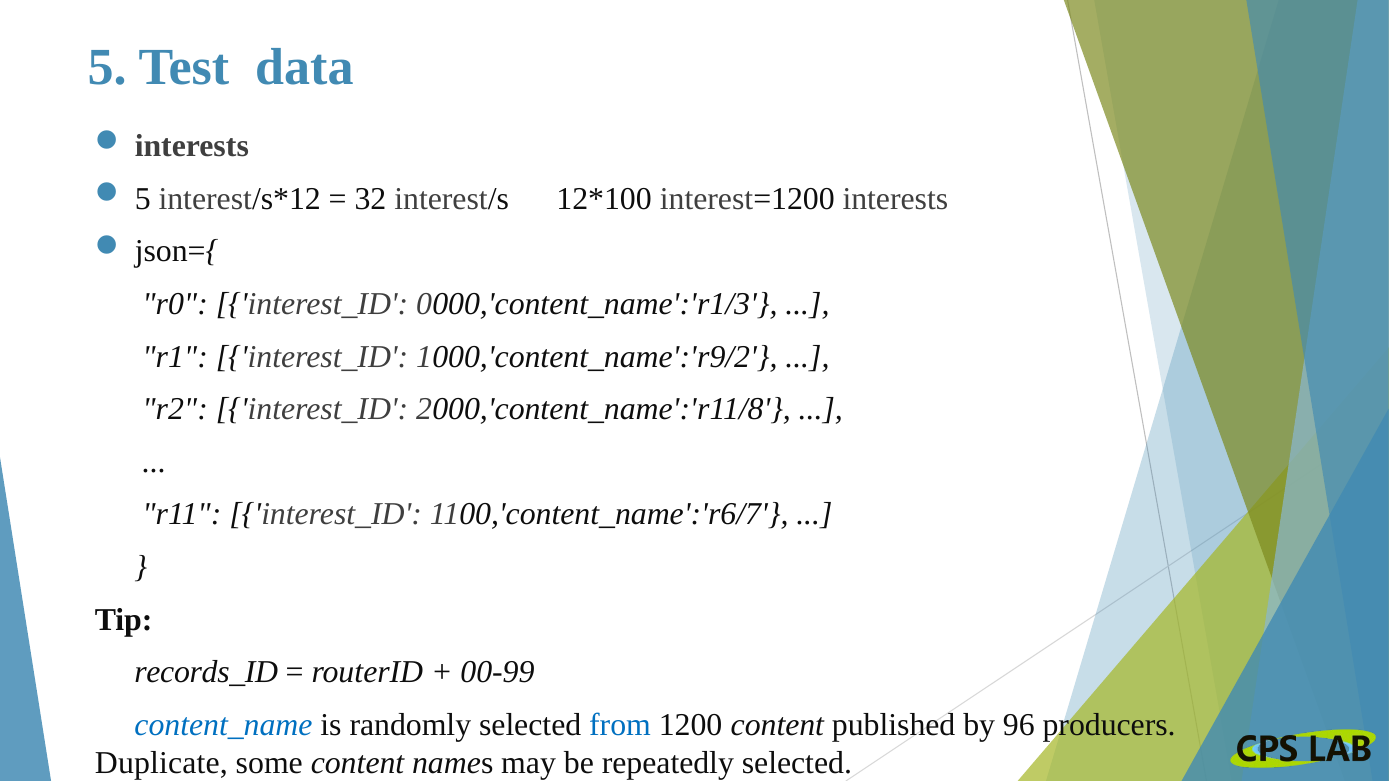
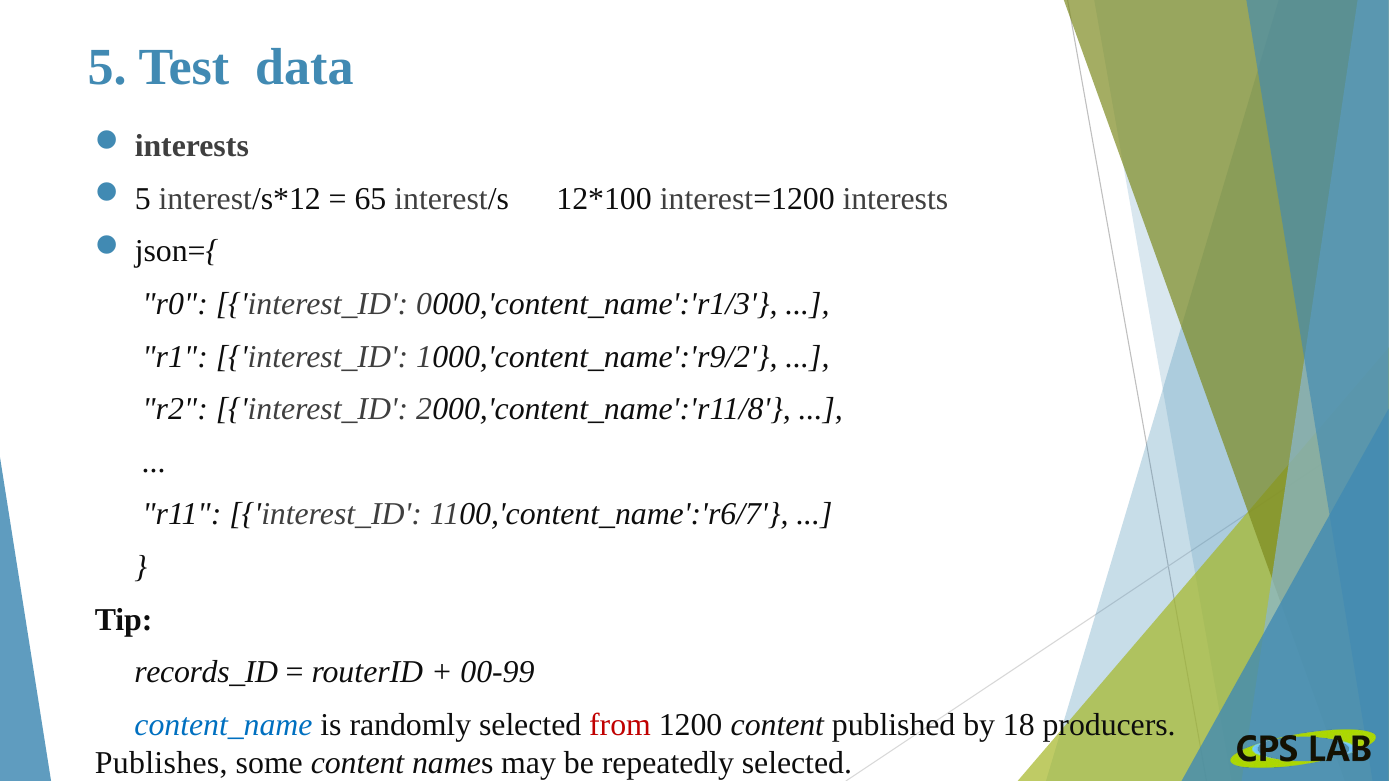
32: 32 -> 65
from colour: blue -> red
96: 96 -> 18
Duplicate: Duplicate -> Publishes
